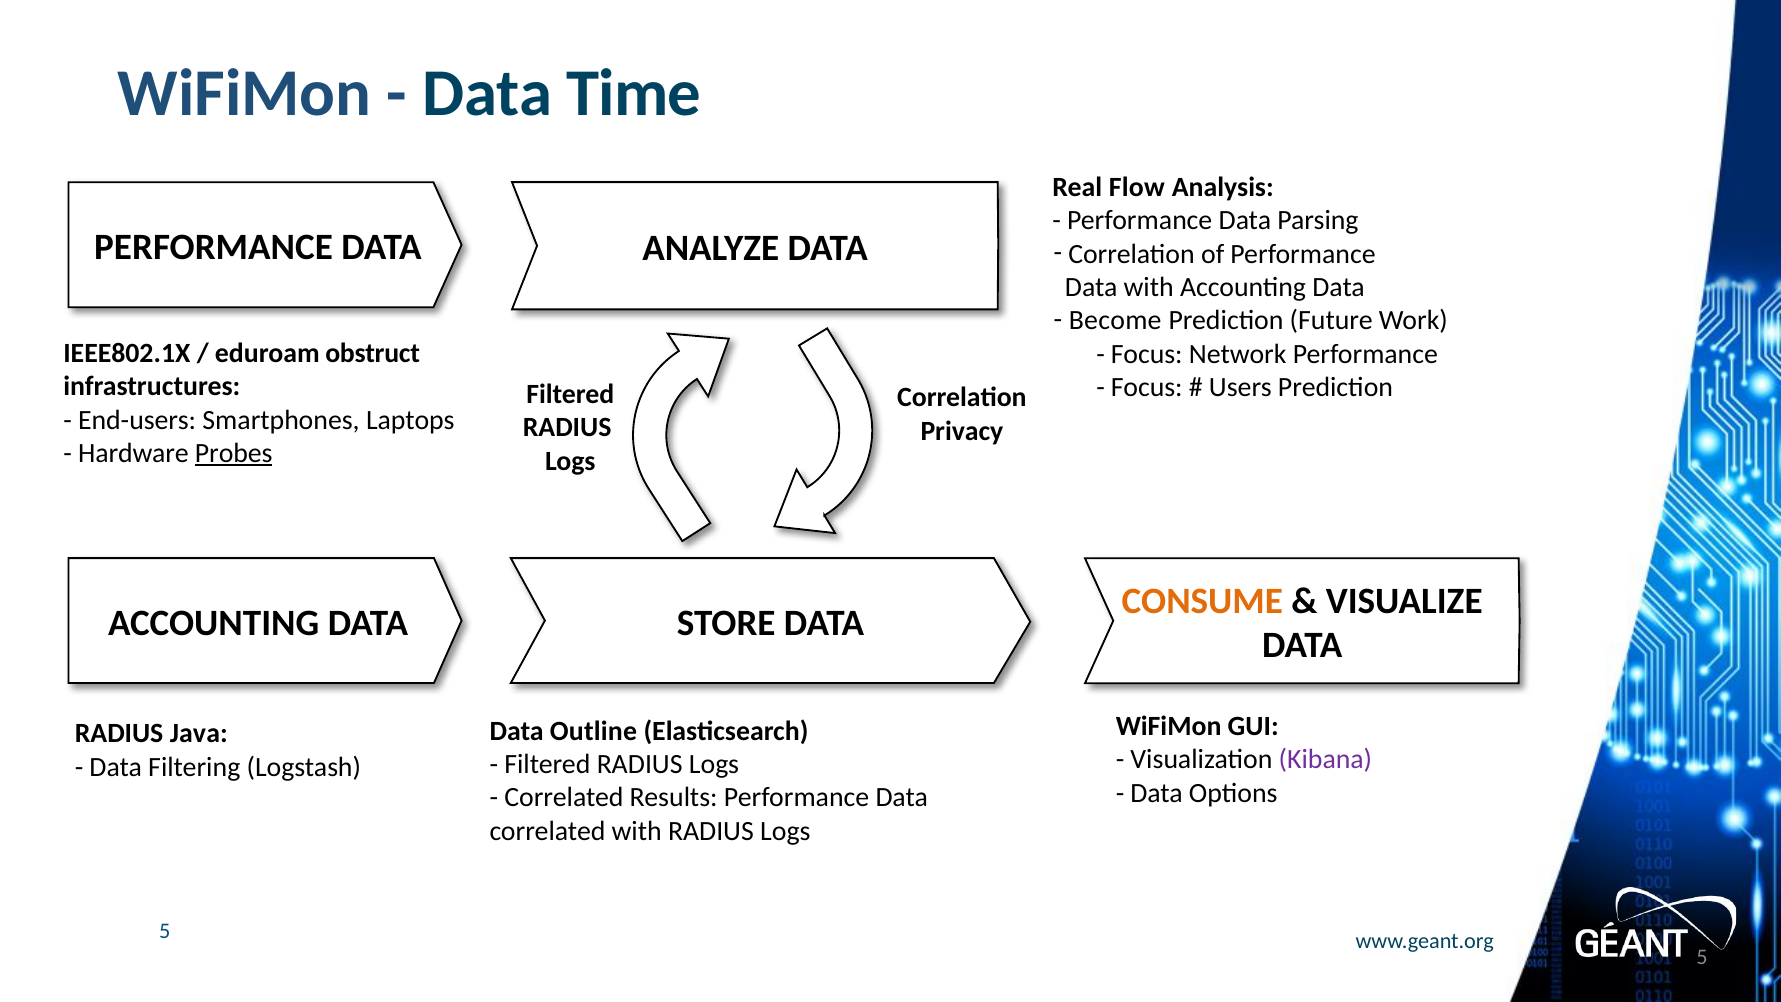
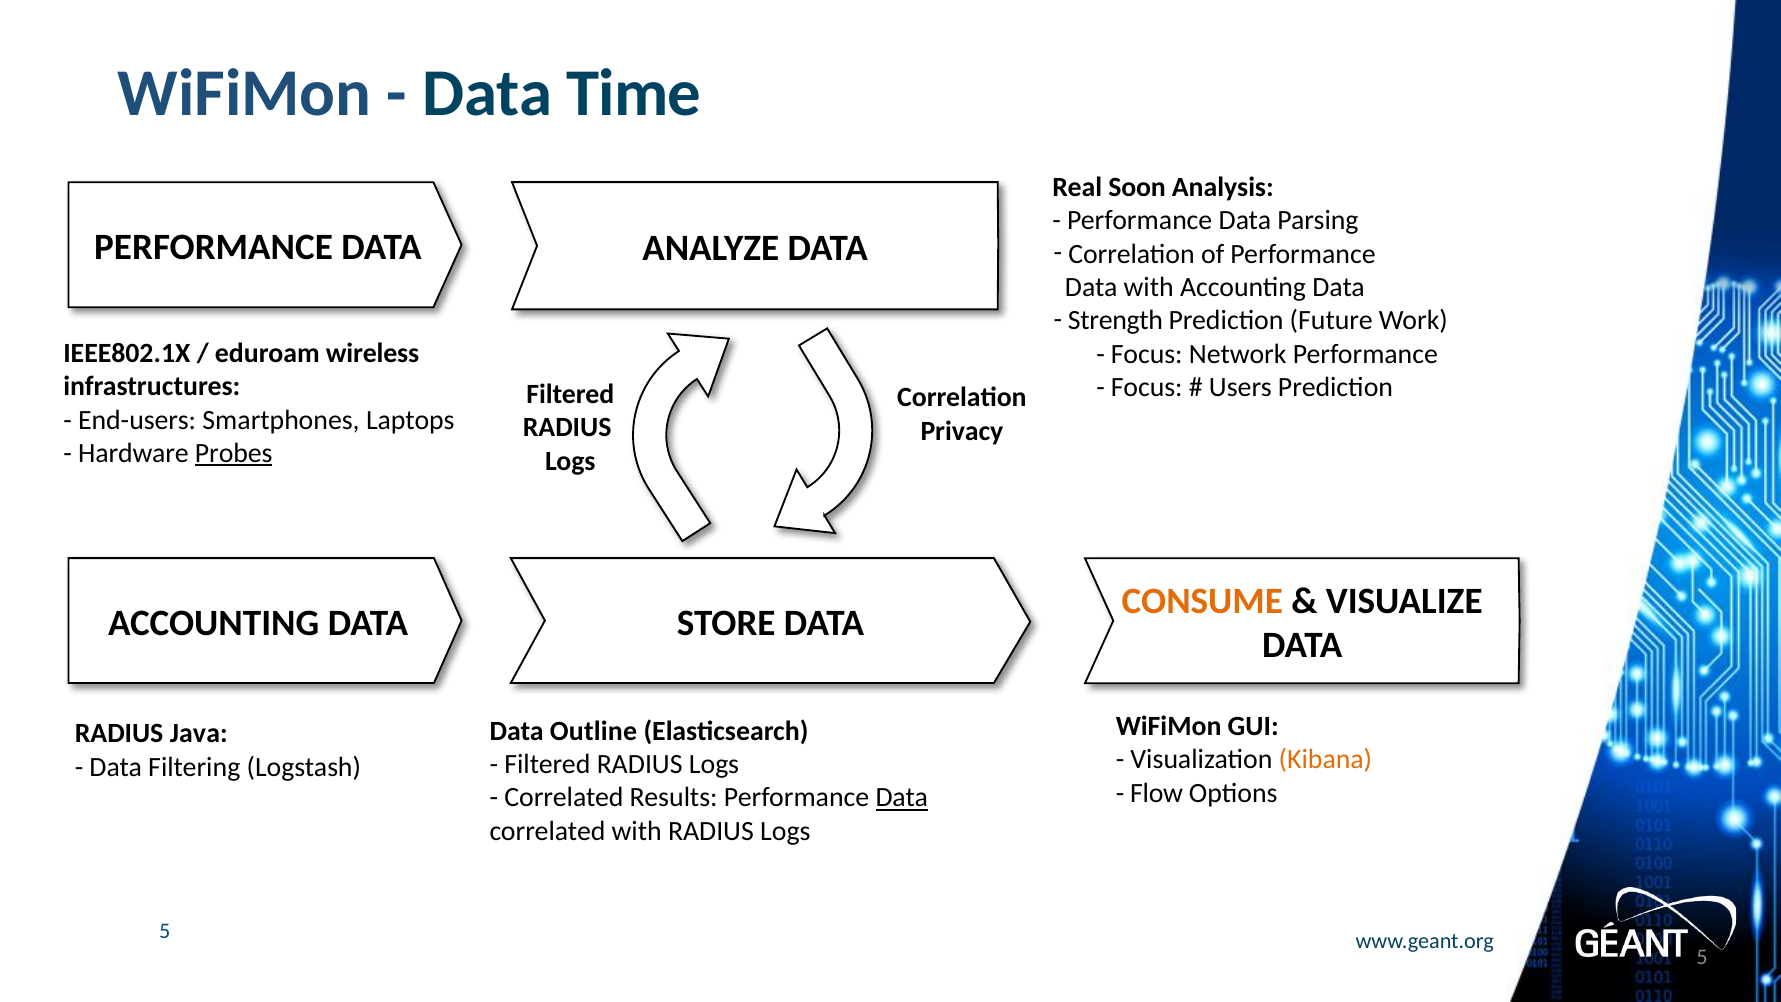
Flow: Flow -> Soon
Become: Become -> Strength
obstruct: obstruct -> wireless
Kibana colour: purple -> orange
Data at (1157, 793): Data -> Flow
Data at (902, 798) underline: none -> present
